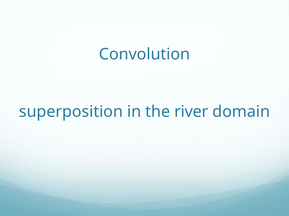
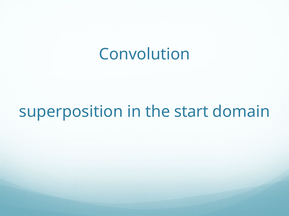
river: river -> start
